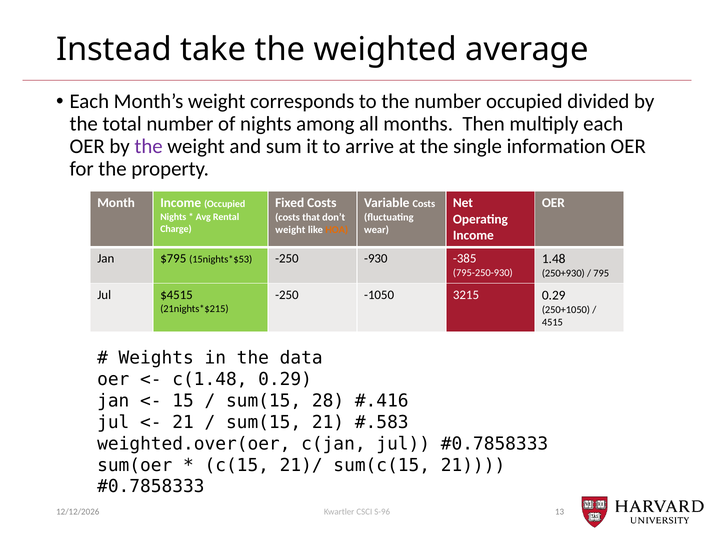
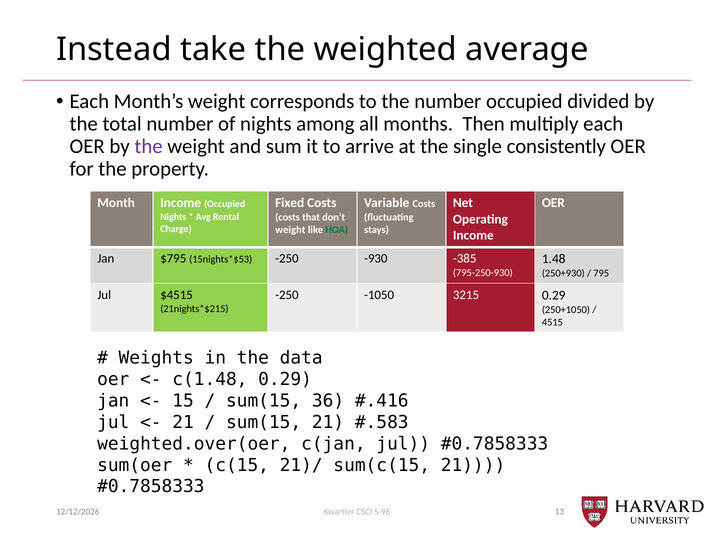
information: information -> consistently
HOA colour: orange -> green
wear: wear -> stays
28: 28 -> 36
